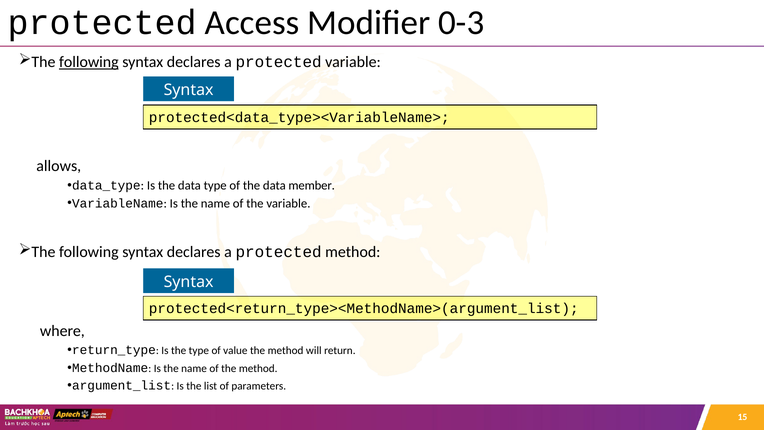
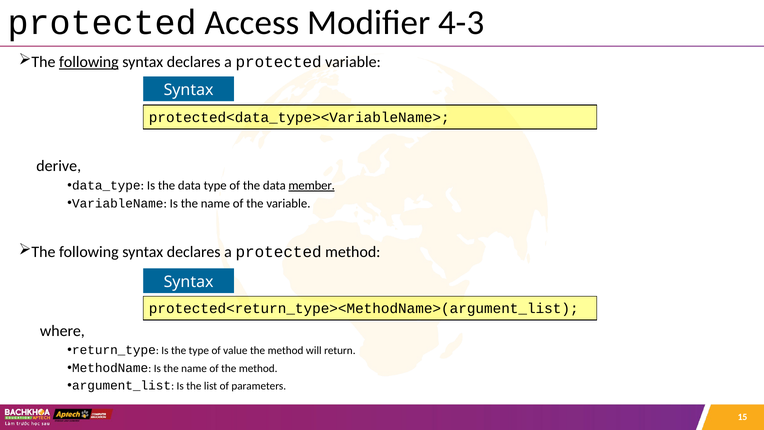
0-3: 0-3 -> 4-3
allows: allows -> derive
member underline: none -> present
